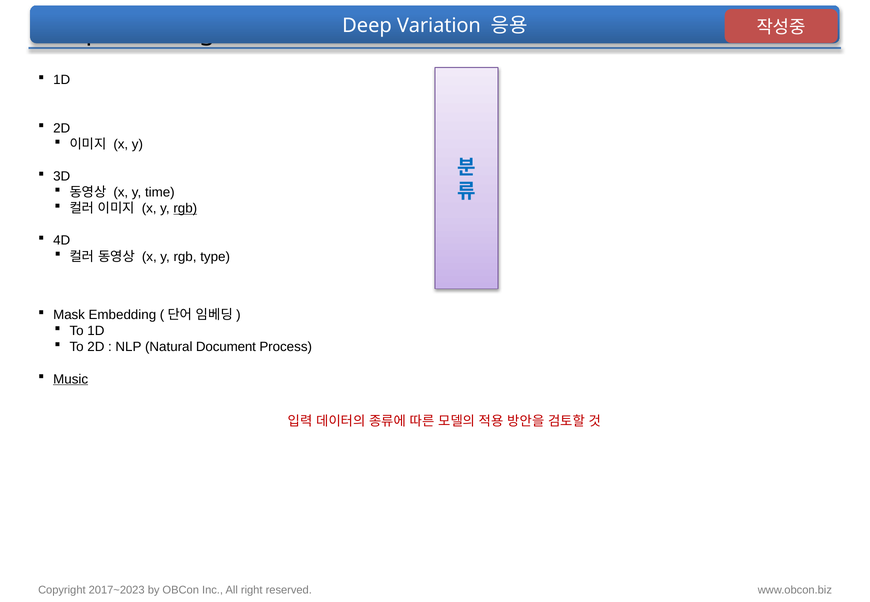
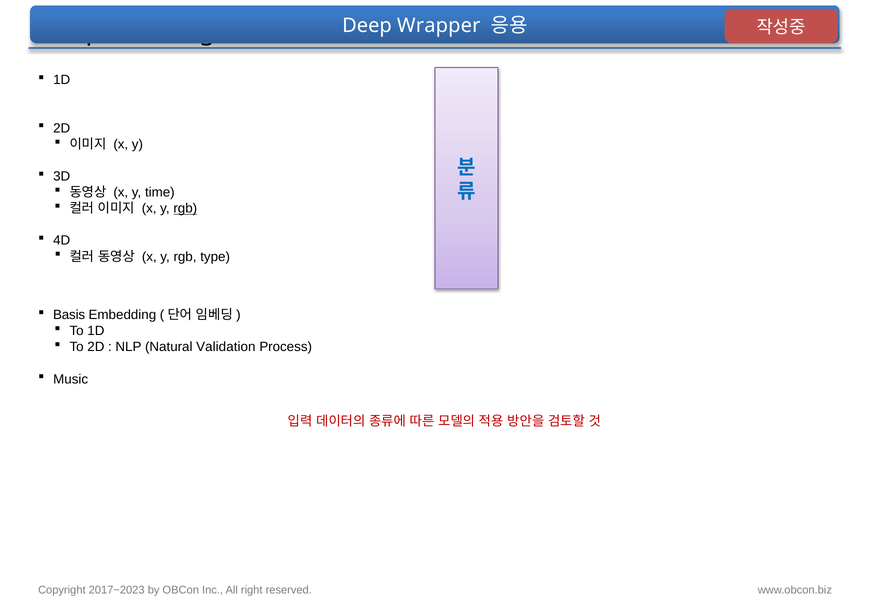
Variation: Variation -> Wrapper
Mask: Mask -> Basis
Document: Document -> Validation
Music underline: present -> none
